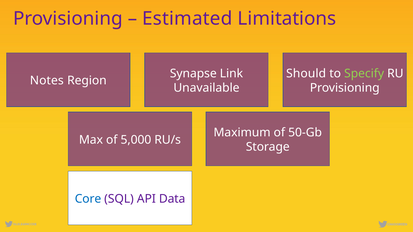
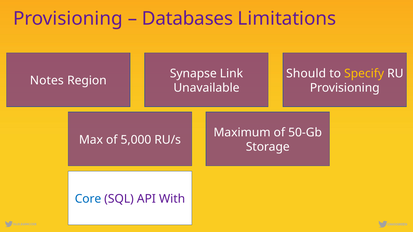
Estimated: Estimated -> Databases
Specify colour: light green -> yellow
Data: Data -> With
